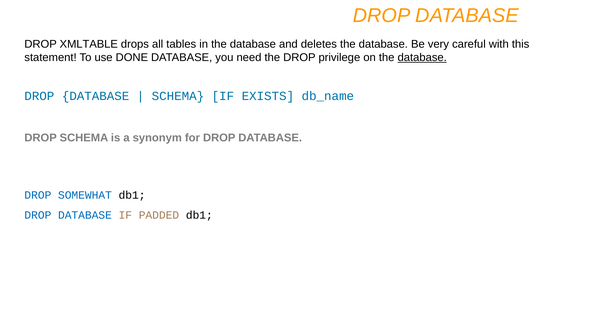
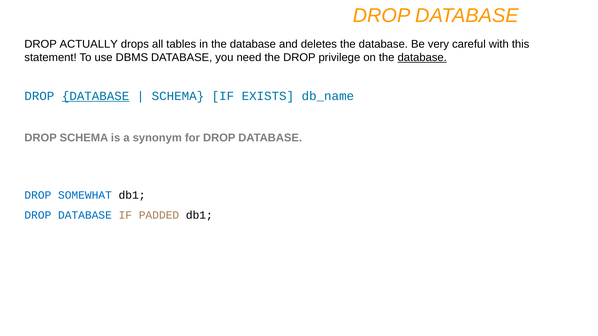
XMLTABLE: XMLTABLE -> ACTUALLY
DONE: DONE -> DBMS
DATABASE at (96, 96) underline: none -> present
